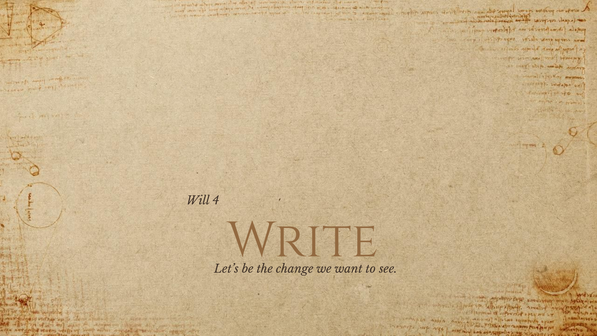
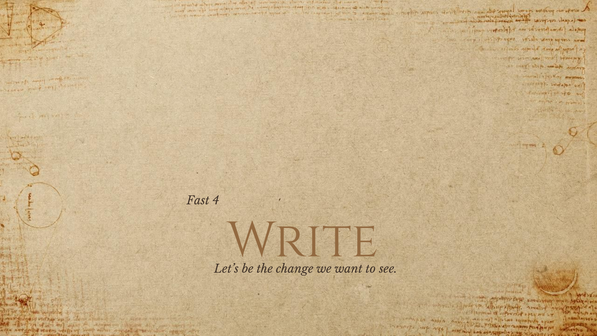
Will: Will -> Fast
